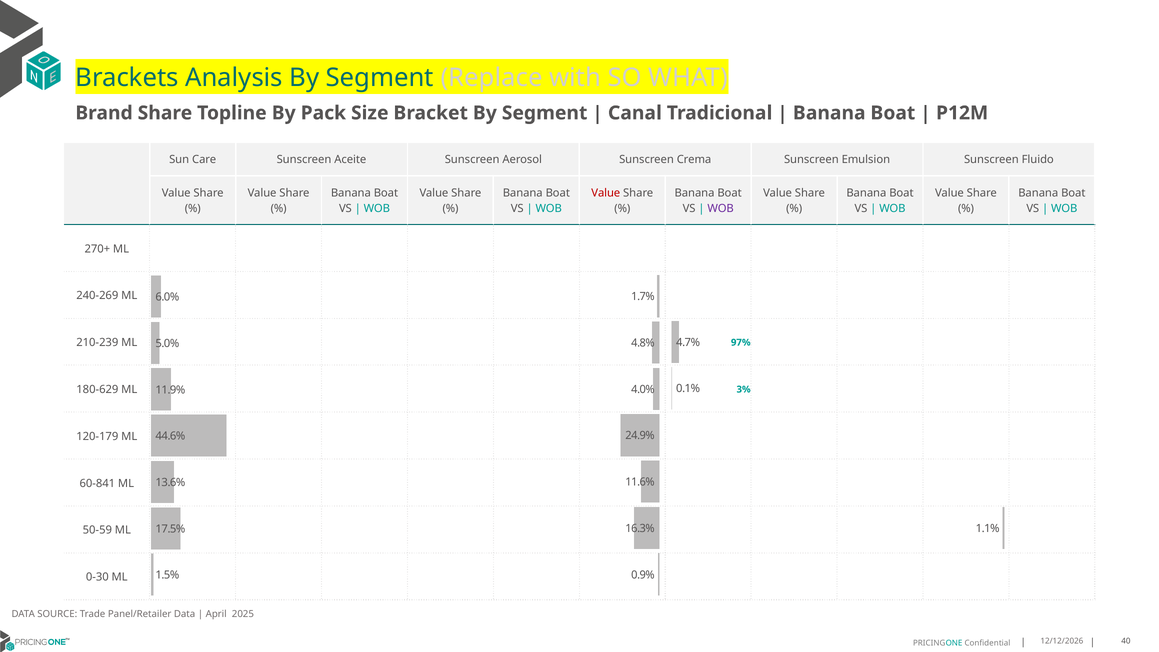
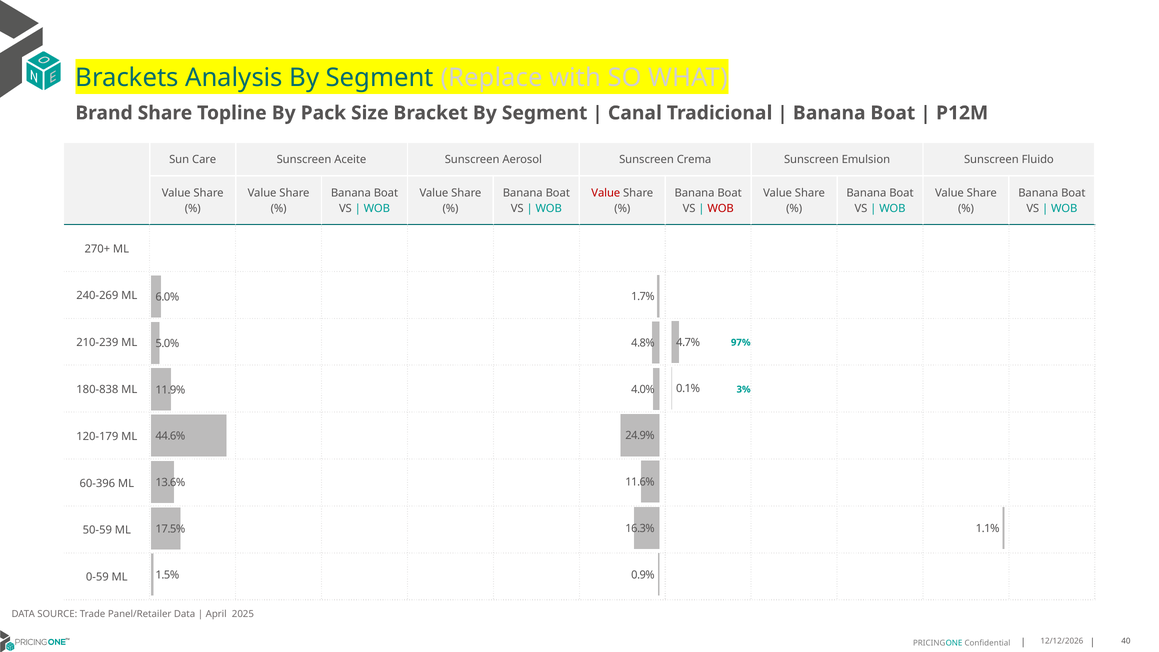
WOB at (721, 208) colour: purple -> red
180-629: 180-629 -> 180-838
60-841: 60-841 -> 60-396
0-30: 0-30 -> 0-59
